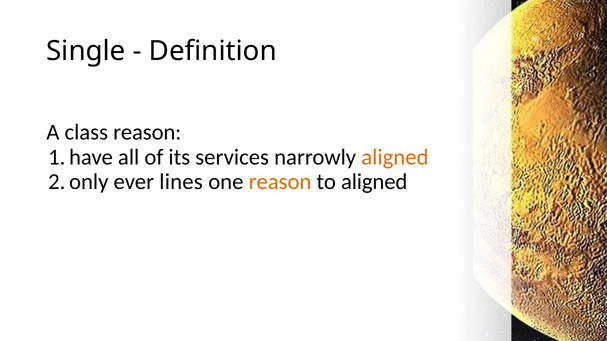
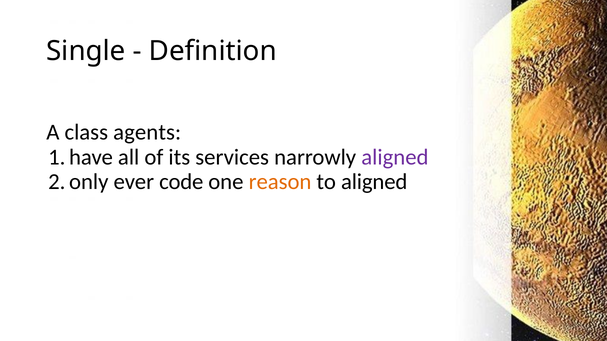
class reason: reason -> agents
aligned at (395, 157) colour: orange -> purple
lines: lines -> code
